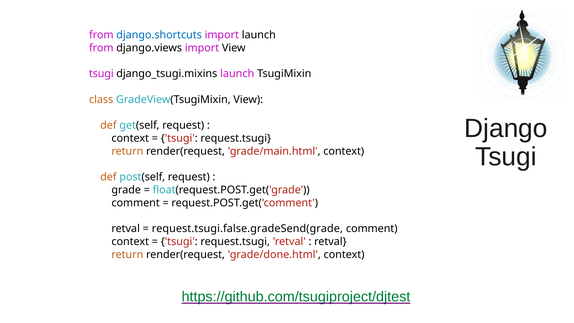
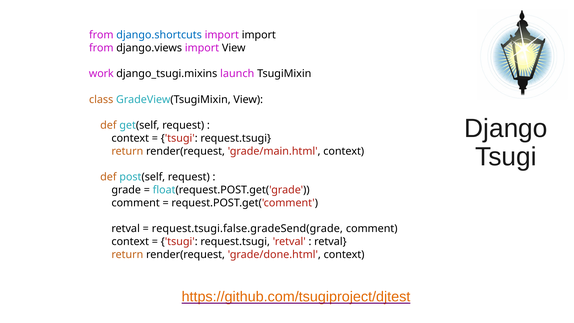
import launch: launch -> import
tsugi at (101, 74): tsugi -> work
https://github.com/tsugiproject/djtest colour: green -> orange
